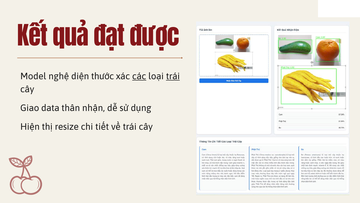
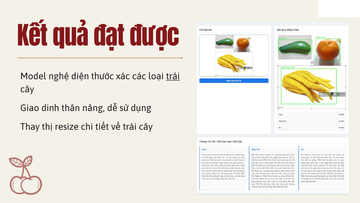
các underline: present -> none
data: data -> dinh
nhận: nhận -> nâng
Hiện: Hiện -> Thay
